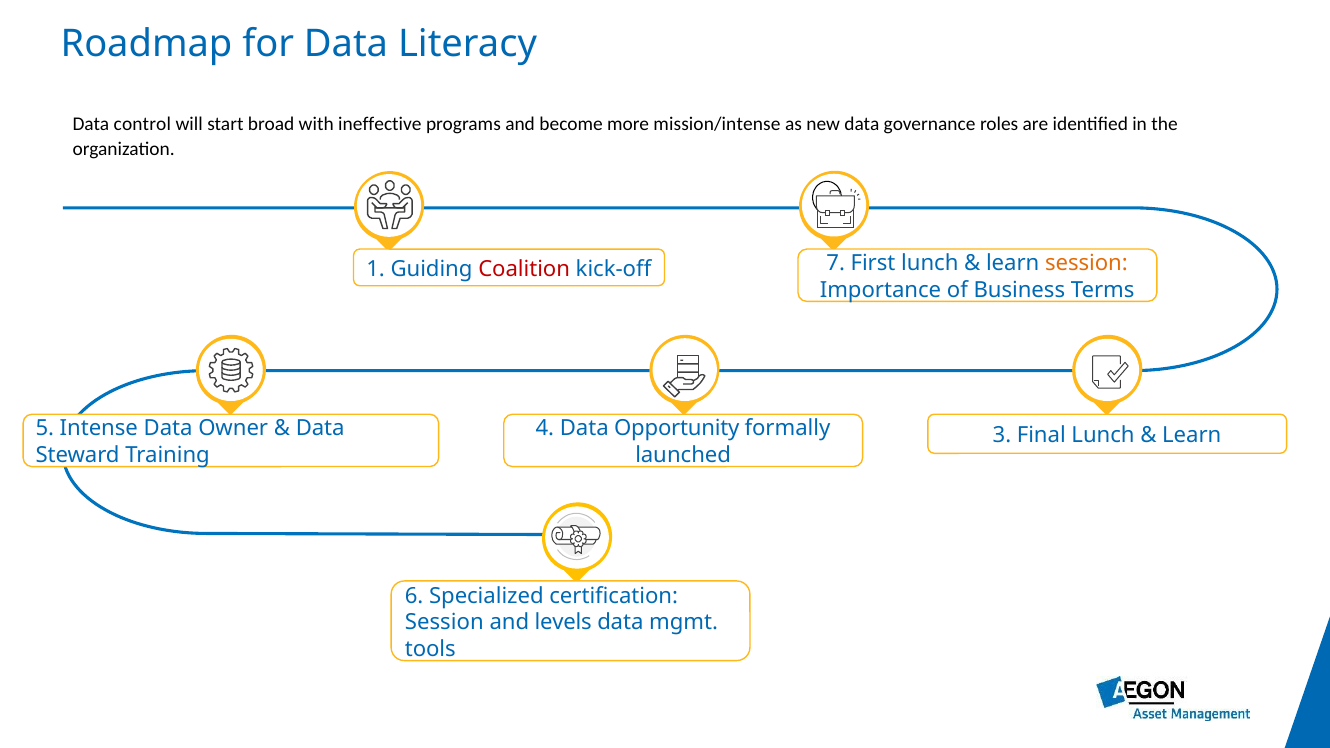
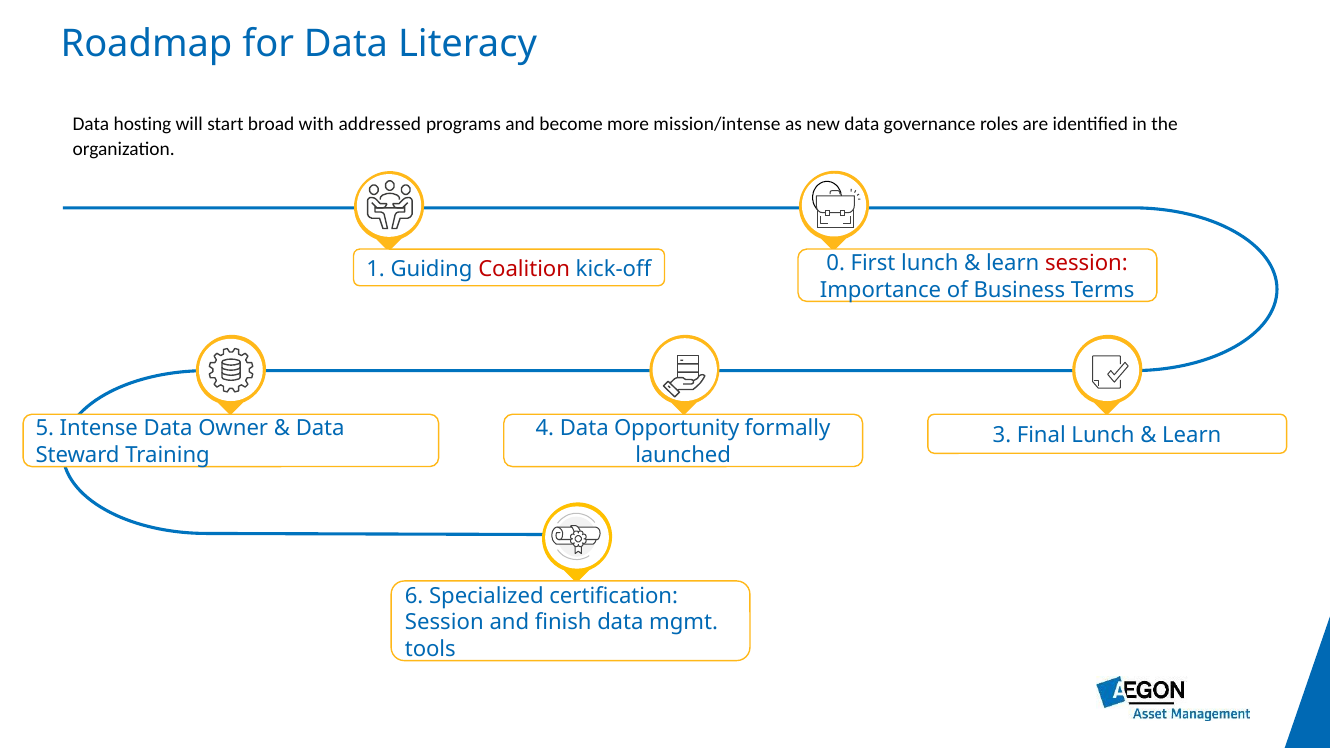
control: control -> hosting
ineffective: ineffective -> addressed
7: 7 -> 0
session at (1086, 264) colour: orange -> red
levels: levels -> finish
